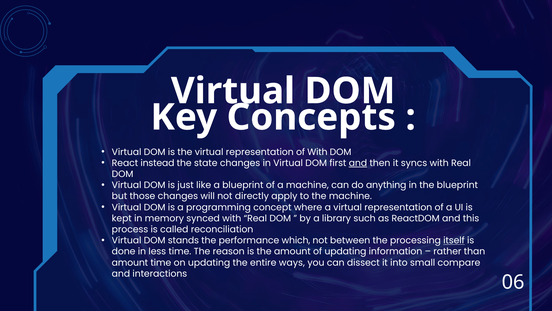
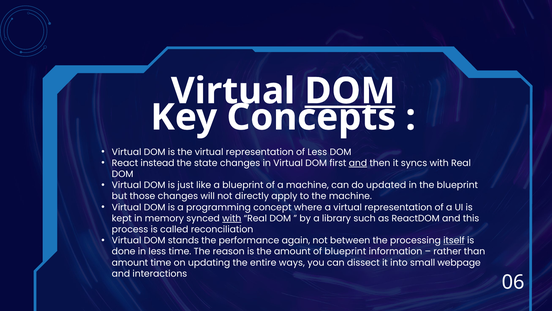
DOM at (350, 91) underline: none -> present
of With: With -> Less
anything: anything -> updated
with at (232, 218) underline: none -> present
which: which -> again
of updating: updating -> blueprint
compare: compare -> webpage
